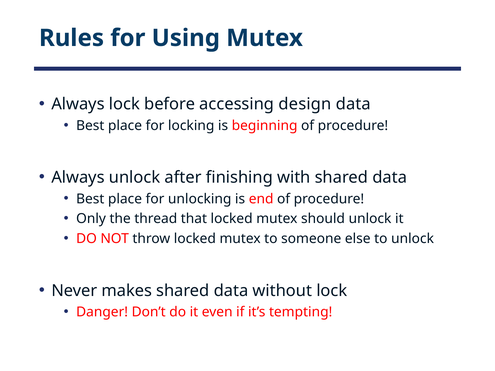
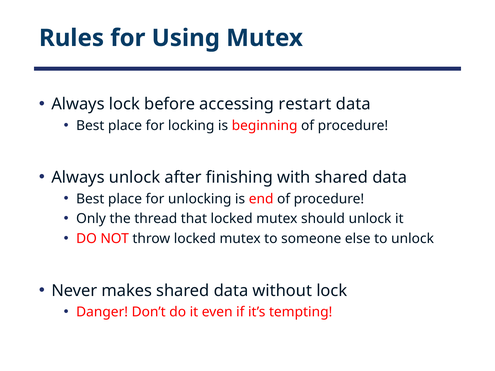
design: design -> restart
